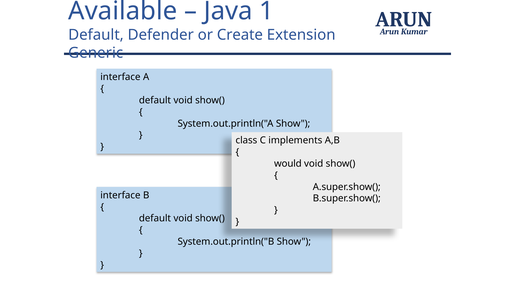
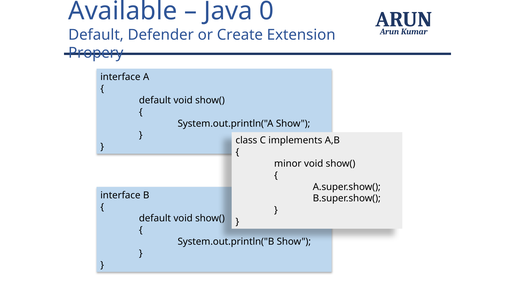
1: 1 -> 0
Generic: Generic -> Propery
would: would -> minor
